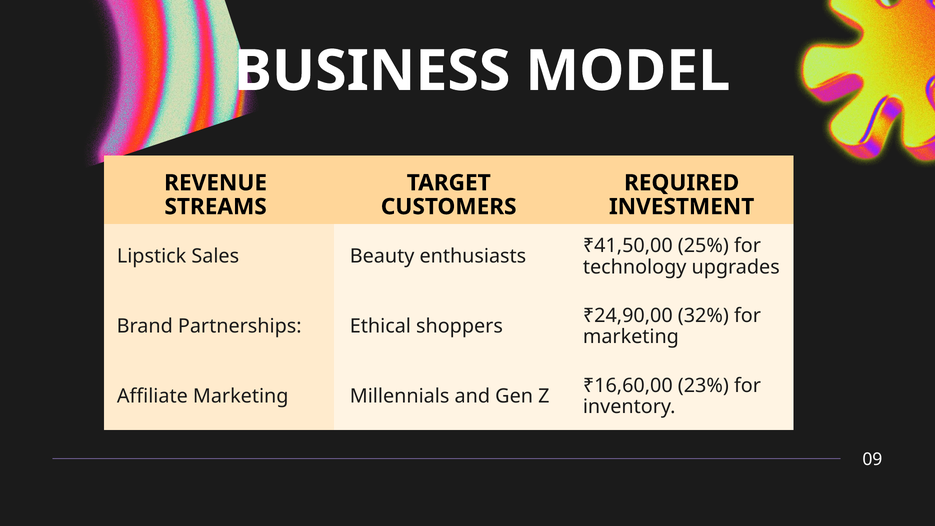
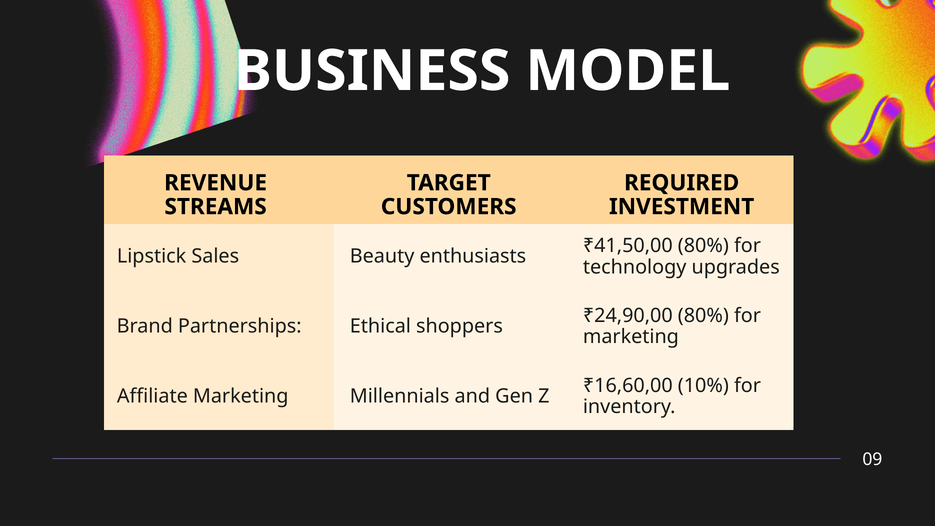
₹41,50,00 25%: 25% -> 80%
₹24,90,00 32%: 32% -> 80%
23%: 23% -> 10%
